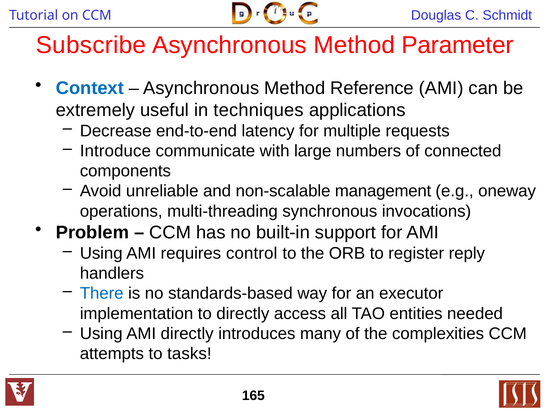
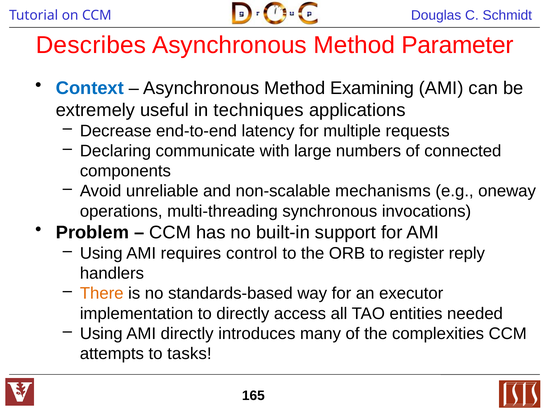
Subscribe: Subscribe -> Describes
Reference: Reference -> Examining
Introduce: Introduce -> Declaring
management: management -> mechanisms
There colour: blue -> orange
